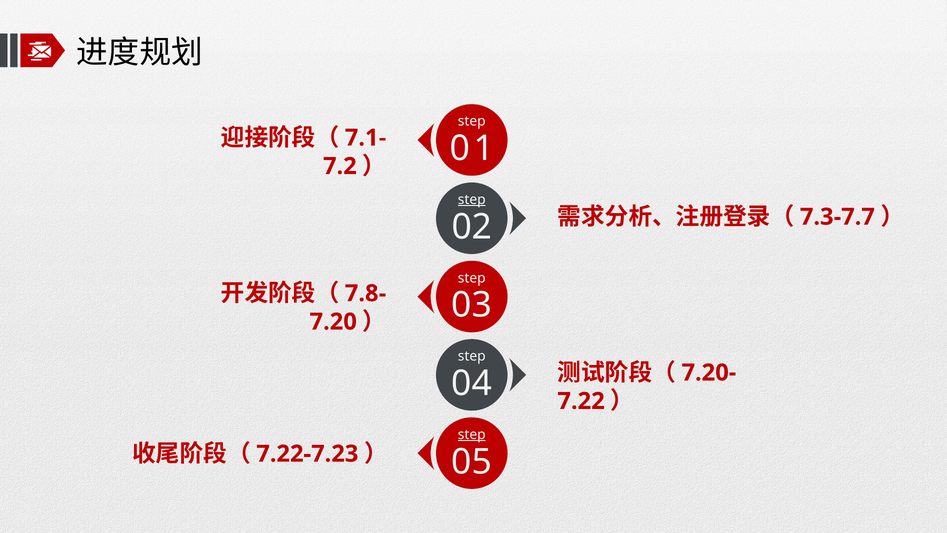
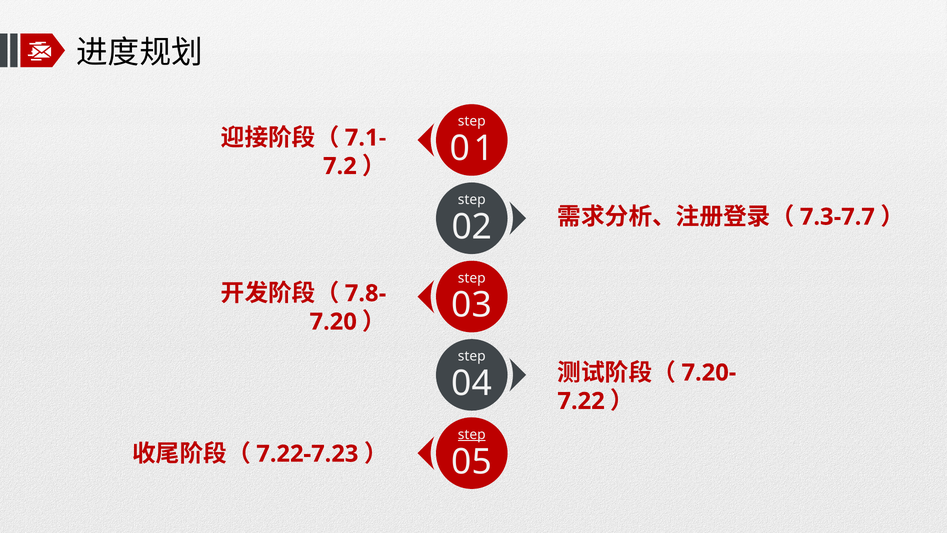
step at (472, 200) underline: present -> none
